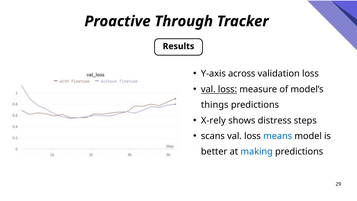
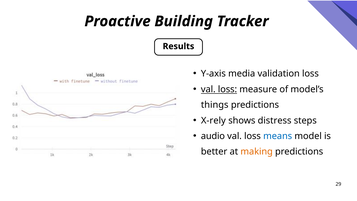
Through: Through -> Building
across: across -> media
scans: scans -> audio
making colour: blue -> orange
